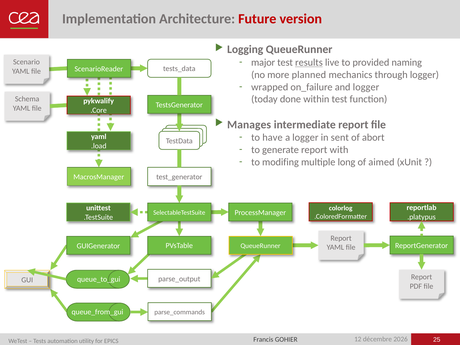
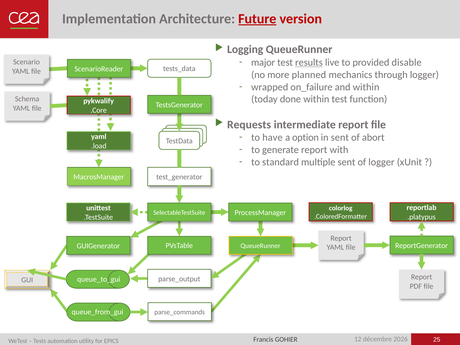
Future underline: none -> present
naming: naming -> disable
and logger: logger -> within
Manages: Manages -> Requests
a logger: logger -> option
modifing: modifing -> standard
multiple long: long -> sent
of aimed: aimed -> logger
